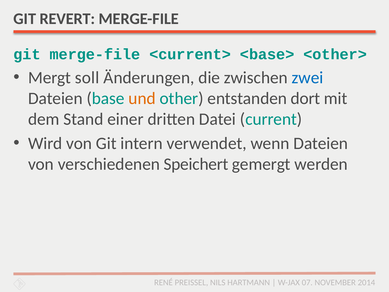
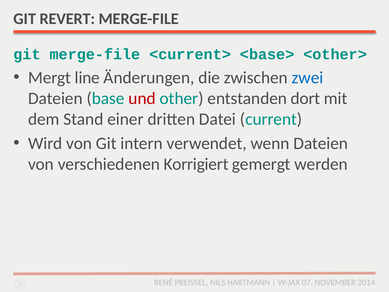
soll: soll -> line
und colour: orange -> red
Speichert: Speichert -> Korrigiert
